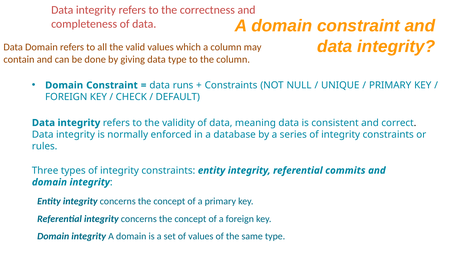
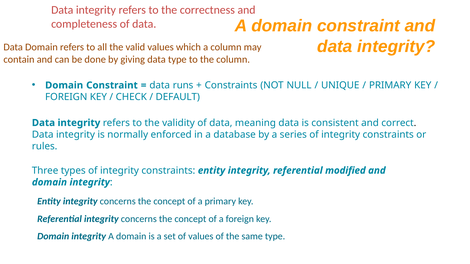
commits: commits -> modified
